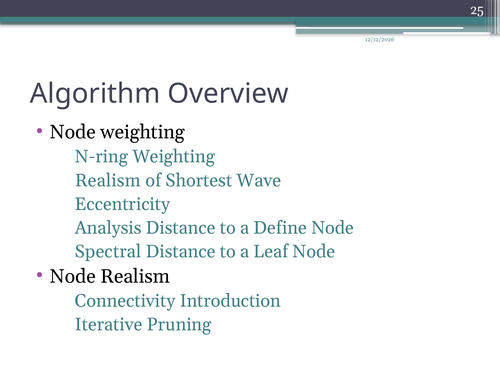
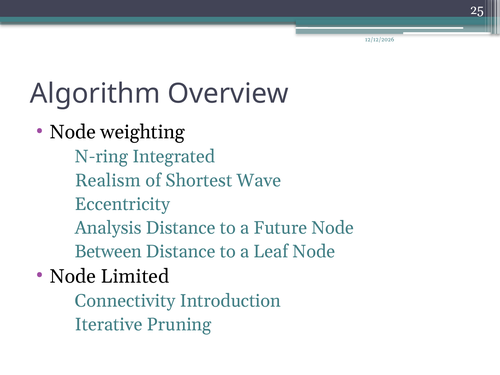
N-ring Weighting: Weighting -> Integrated
Define: Define -> Future
Spectral: Spectral -> Between
Node Realism: Realism -> Limited
